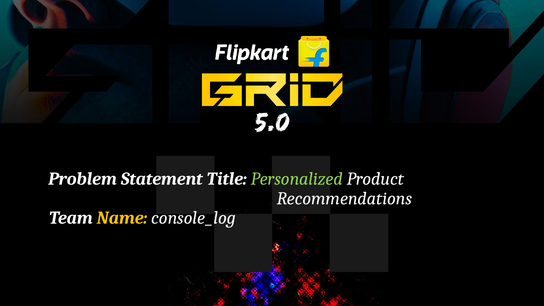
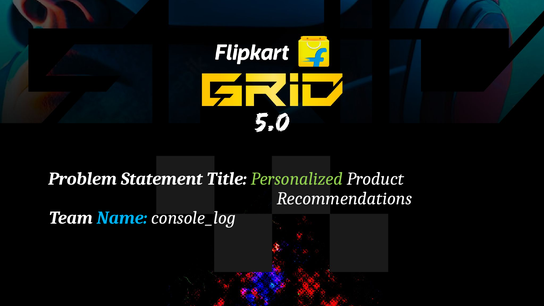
Name colour: yellow -> light blue
